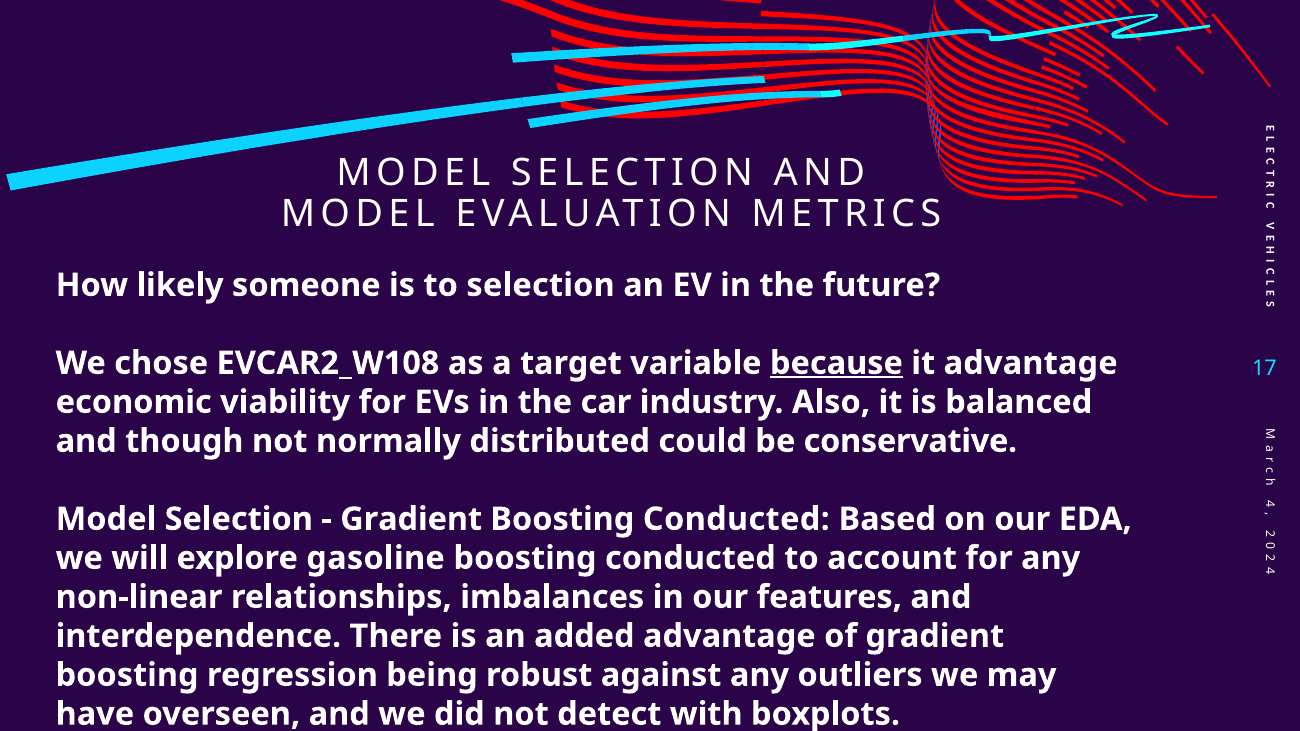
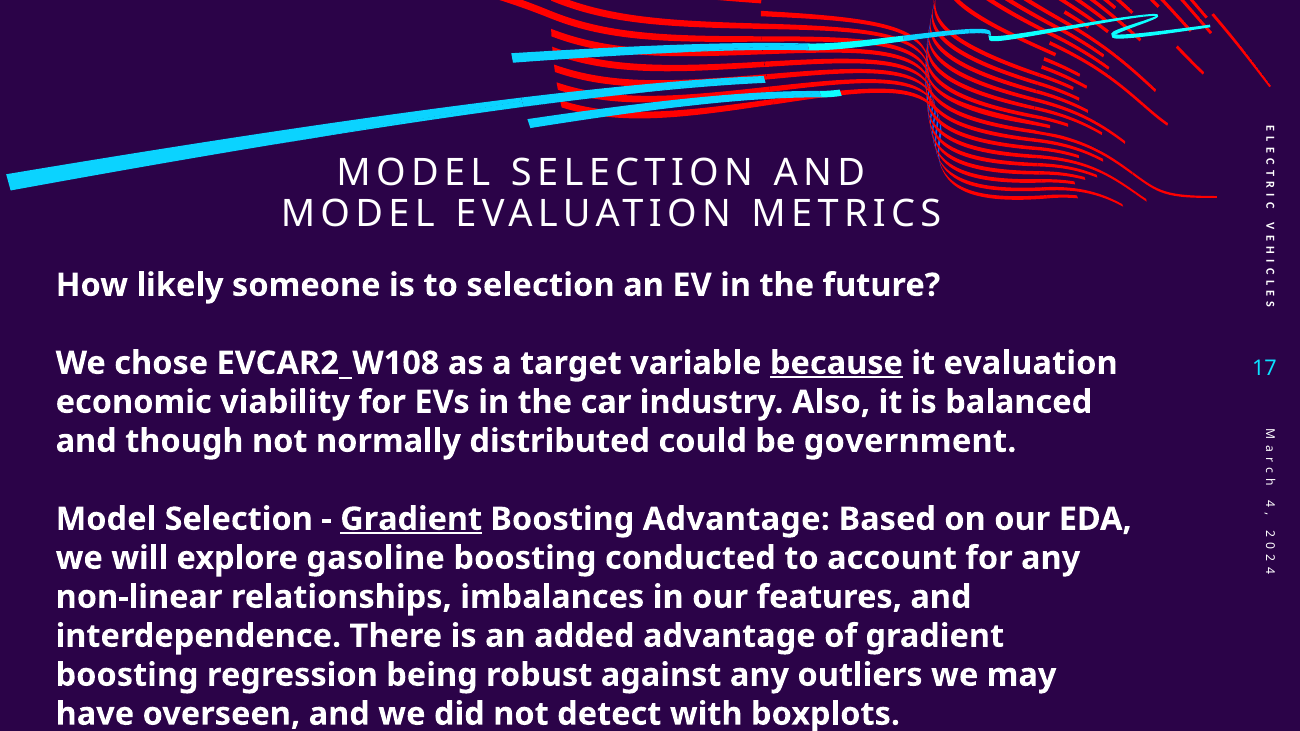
it advantage: advantage -> evaluation
conservative: conservative -> government
Gradient at (411, 519) underline: none -> present
Conducted at (736, 519): Conducted -> Advantage
